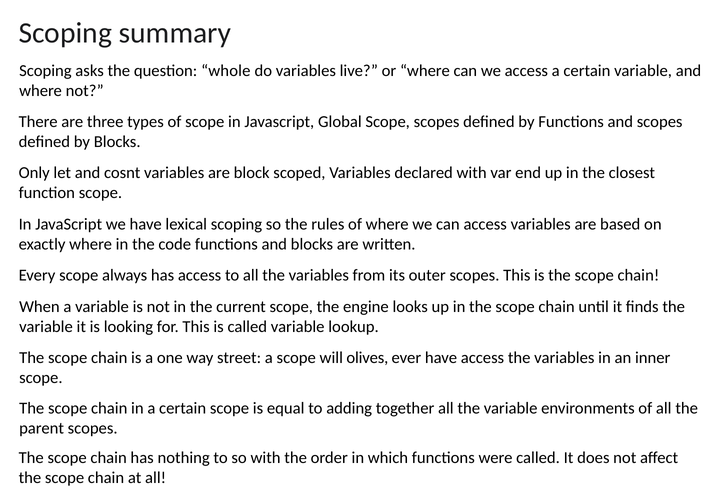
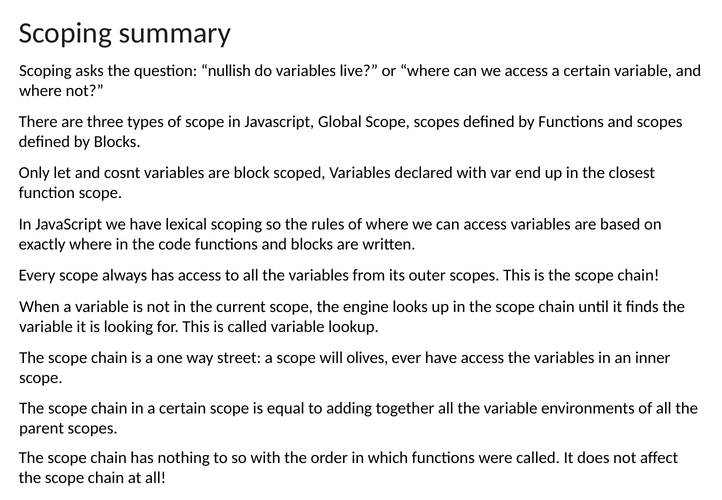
whole: whole -> nullish
